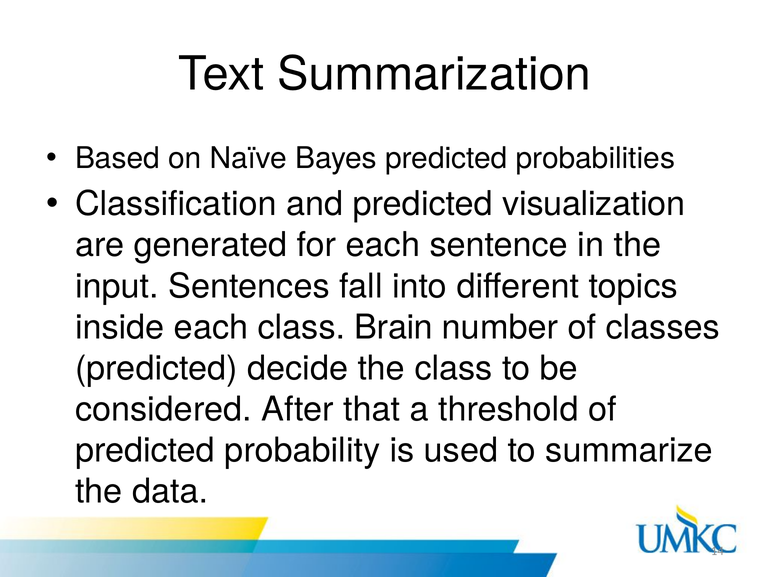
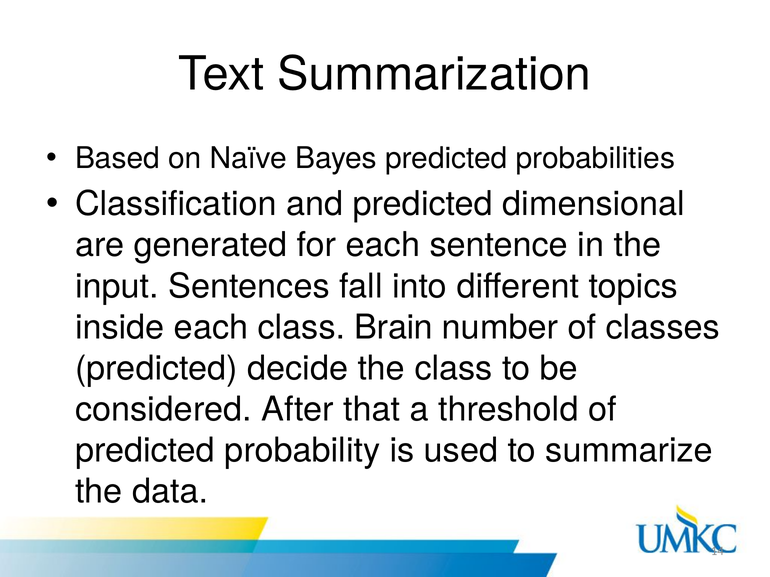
visualization: visualization -> dimensional
